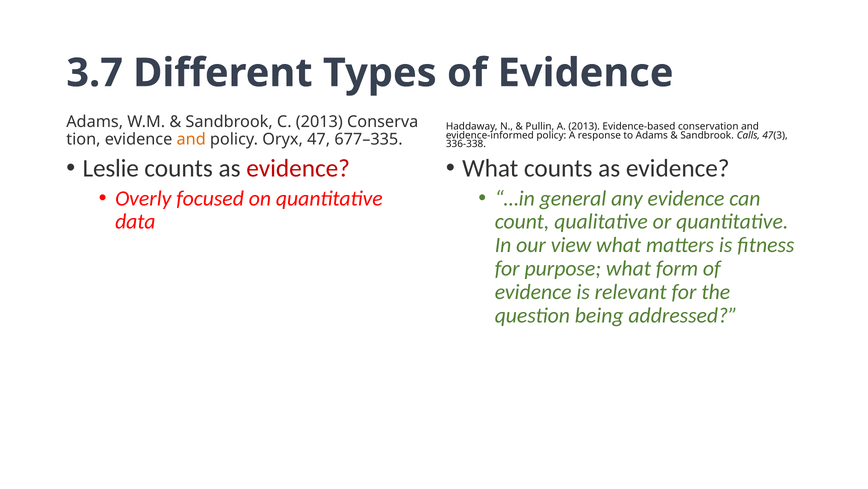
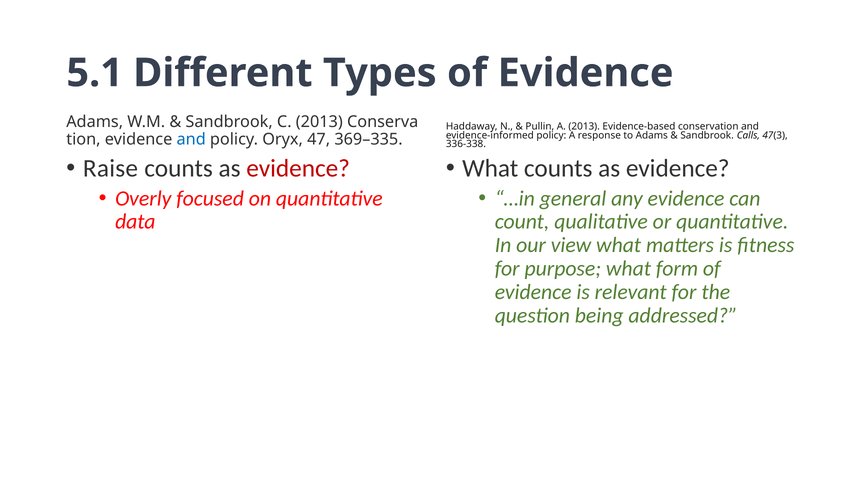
3.7: 3.7 -> 5.1
and at (191, 139) colour: orange -> blue
677–335: 677–335 -> 369–335
Leslie: Leslie -> Raise
